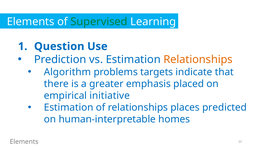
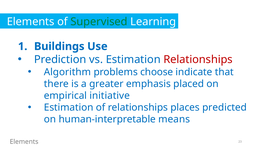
Question: Question -> Buildings
Relationships at (198, 60) colour: orange -> red
targets: targets -> choose
homes: homes -> means
